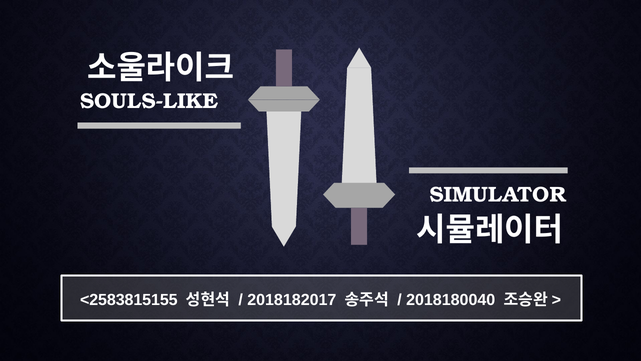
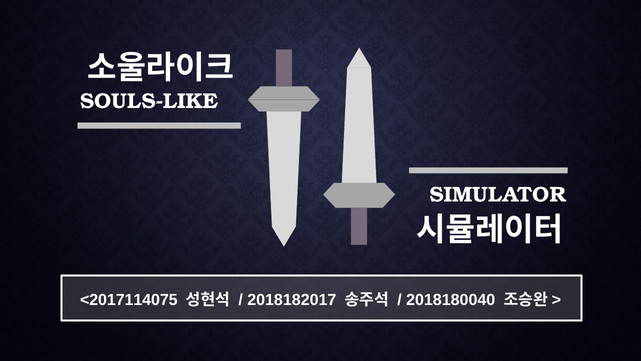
<2583815155: <2583815155 -> <2017114075
